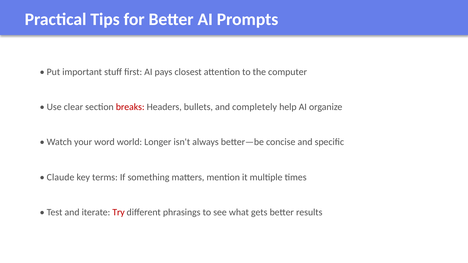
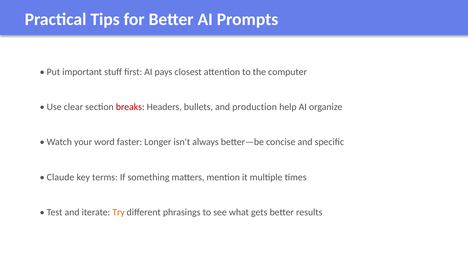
completely: completely -> production
world: world -> faster
Try colour: red -> orange
